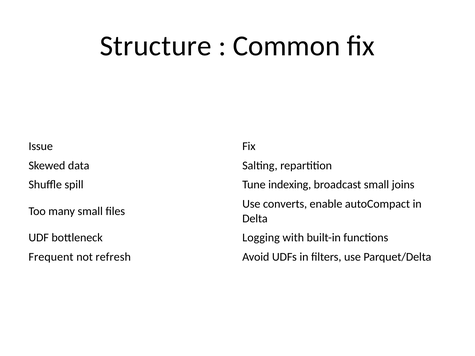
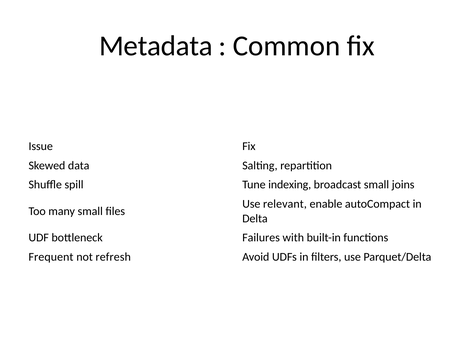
Structure: Structure -> Metadata
converts: converts -> relevant
Logging: Logging -> Failures
